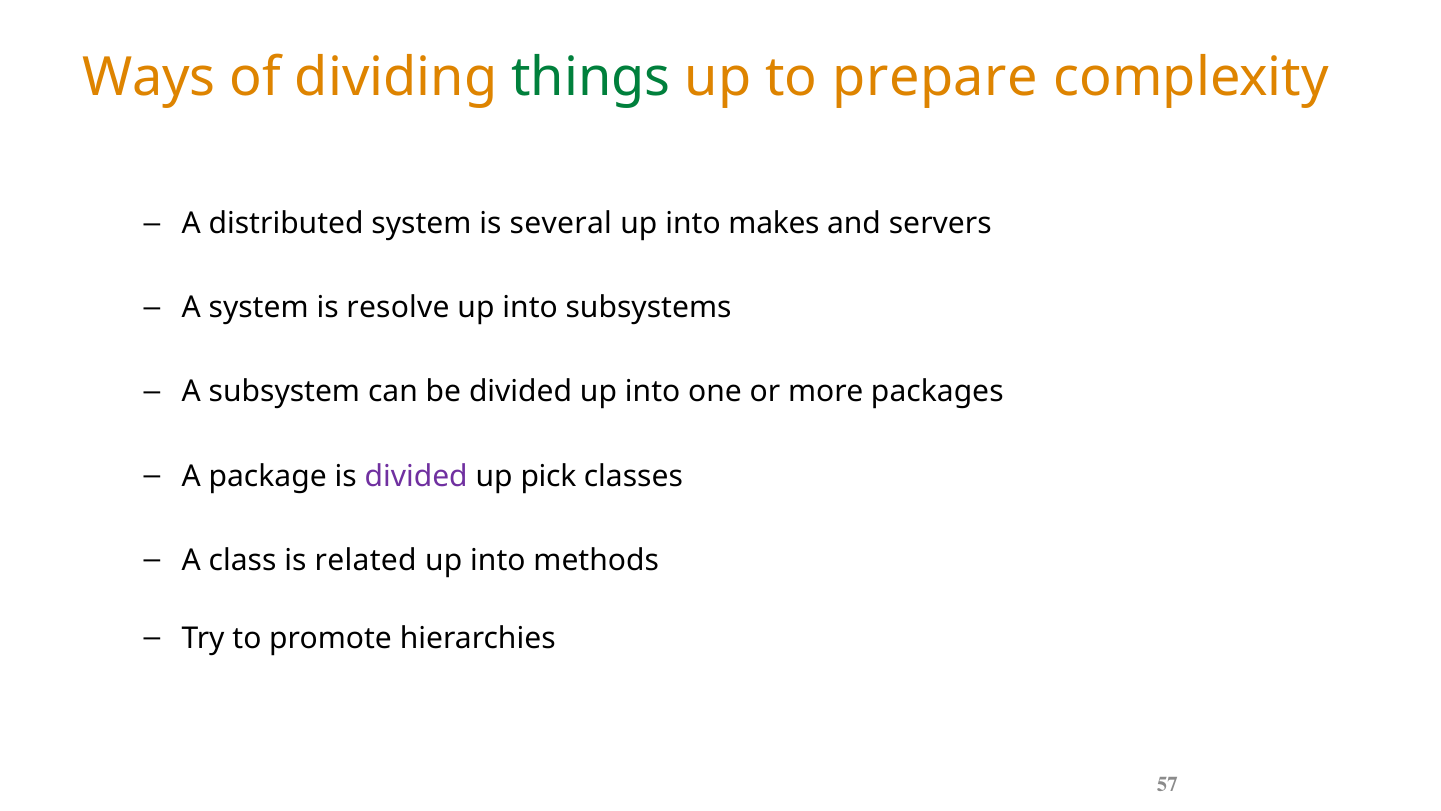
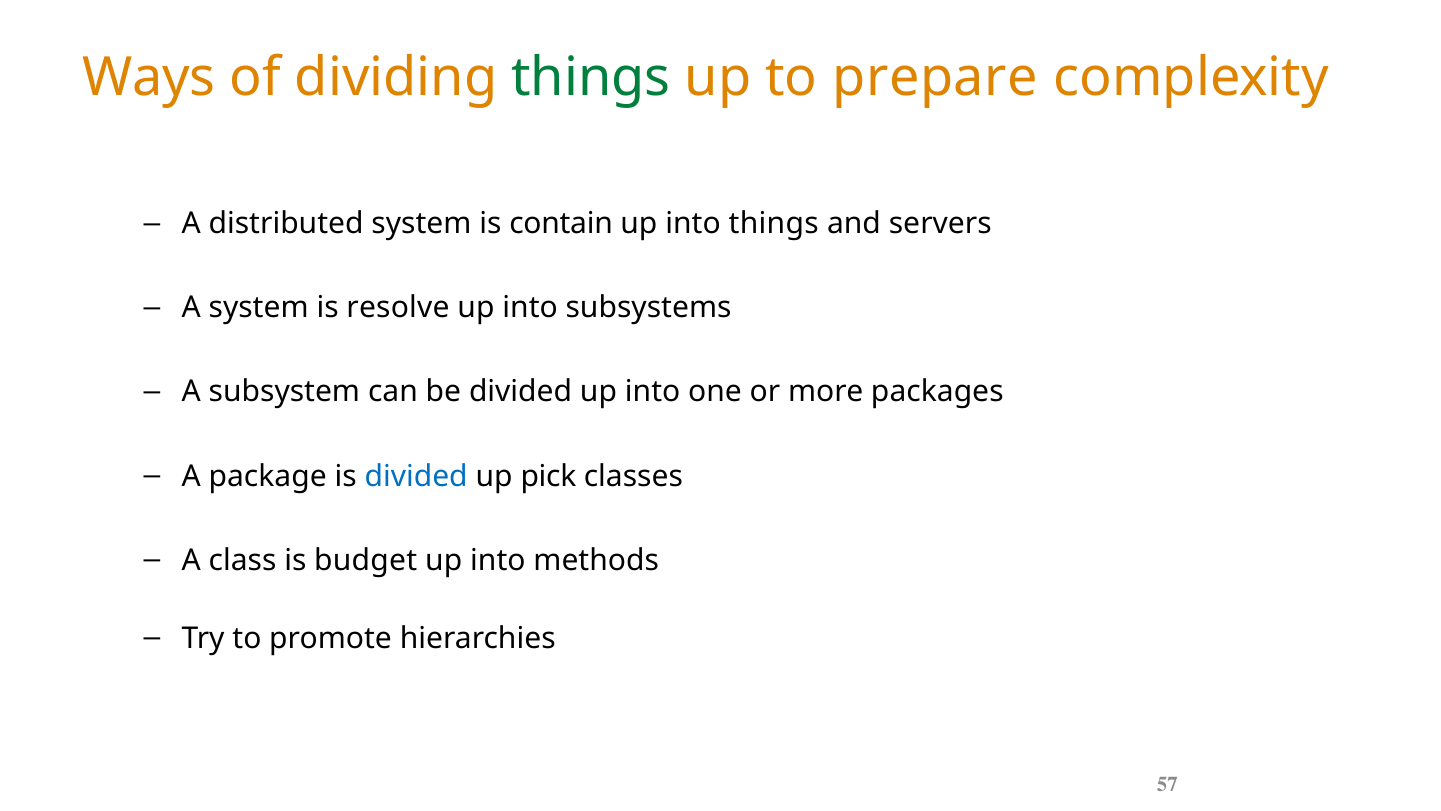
several: several -> contain
into makes: makes -> things
divided at (416, 476) colour: purple -> blue
related: related -> budget
